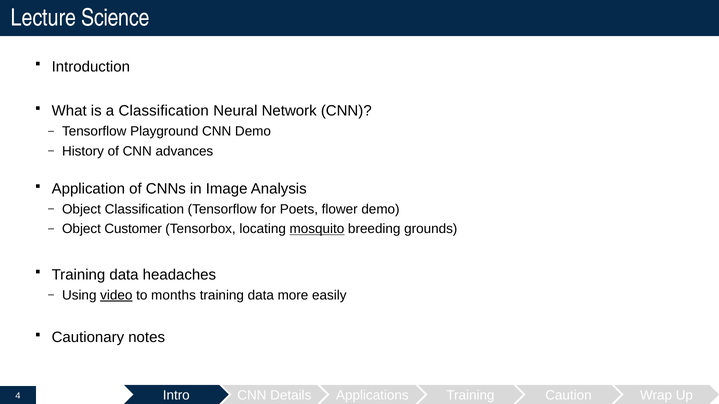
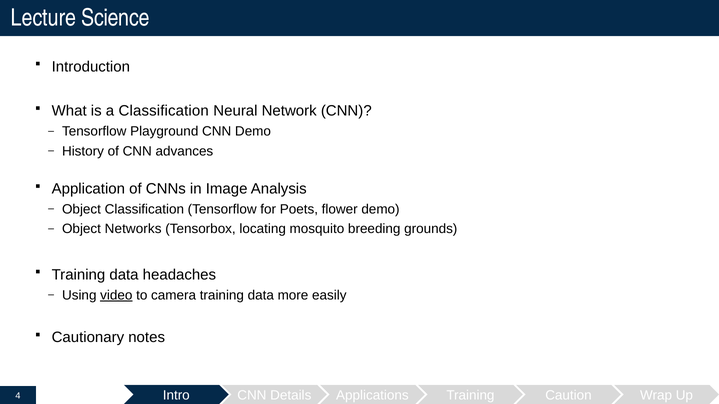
Customer: Customer -> Networks
mosquito underline: present -> none
months: months -> camera
